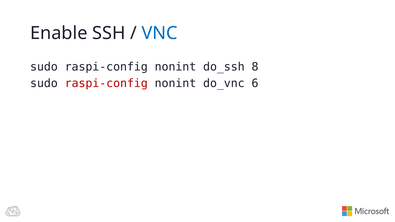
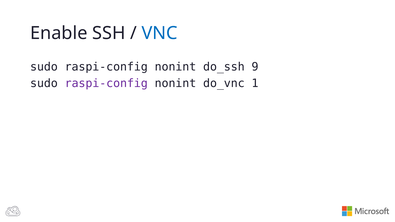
8: 8 -> 9
raspi-config at (106, 83) colour: red -> purple
6: 6 -> 1
